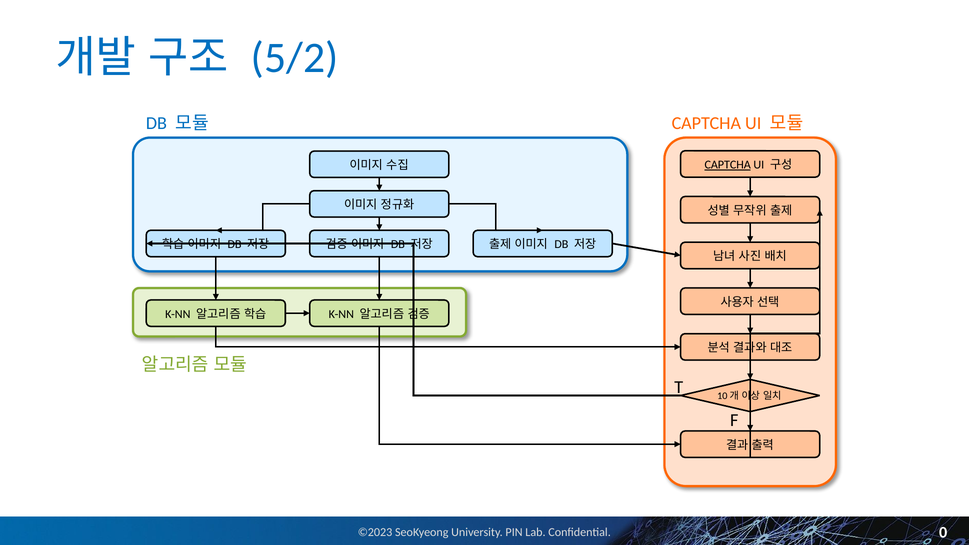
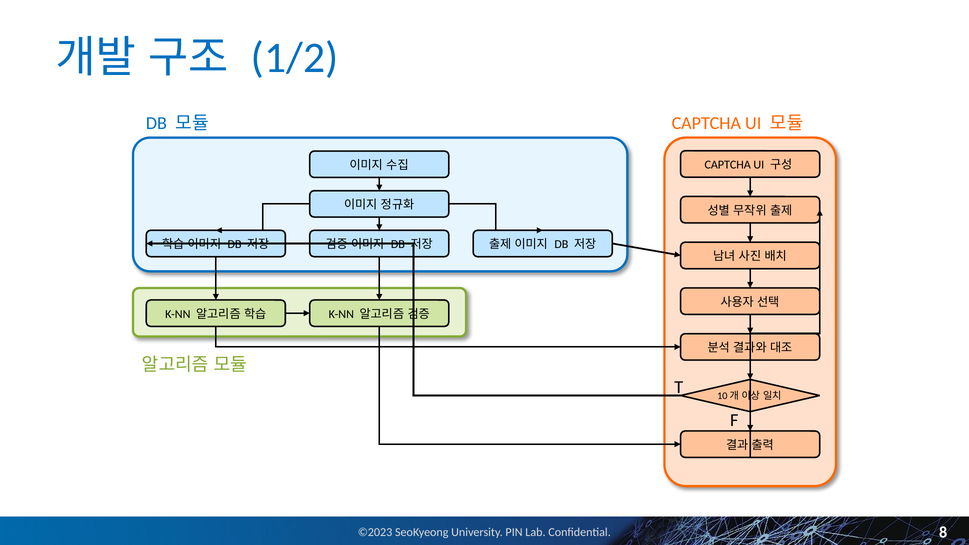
5/2: 5/2 -> 1/2
CAPTCHA at (728, 165) underline: present -> none
0: 0 -> 8
